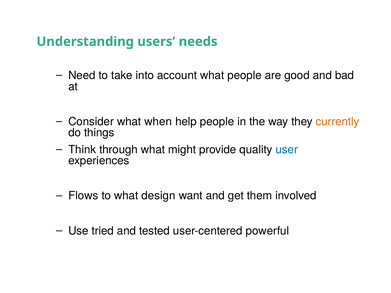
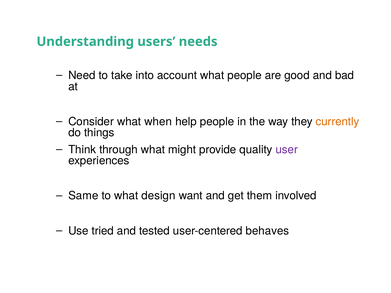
user colour: blue -> purple
Flows: Flows -> Same
powerful: powerful -> behaves
